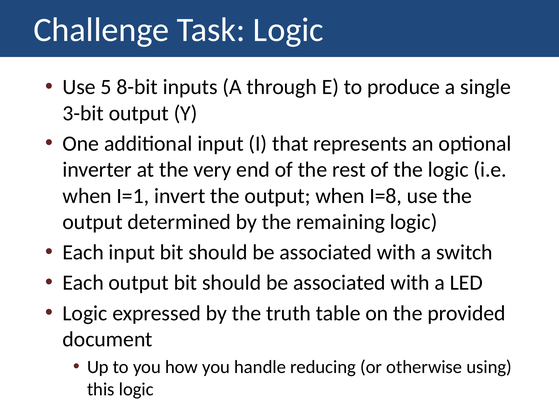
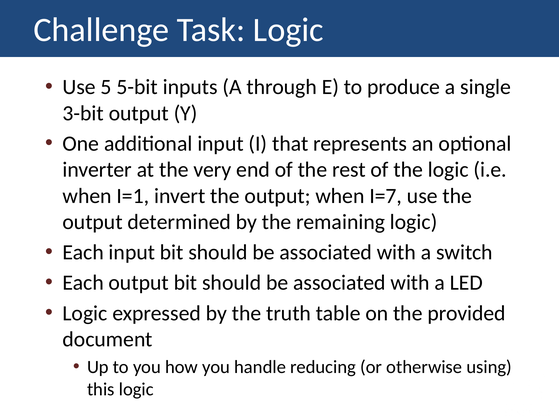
8-bit: 8-bit -> 5-bit
I=8: I=8 -> I=7
